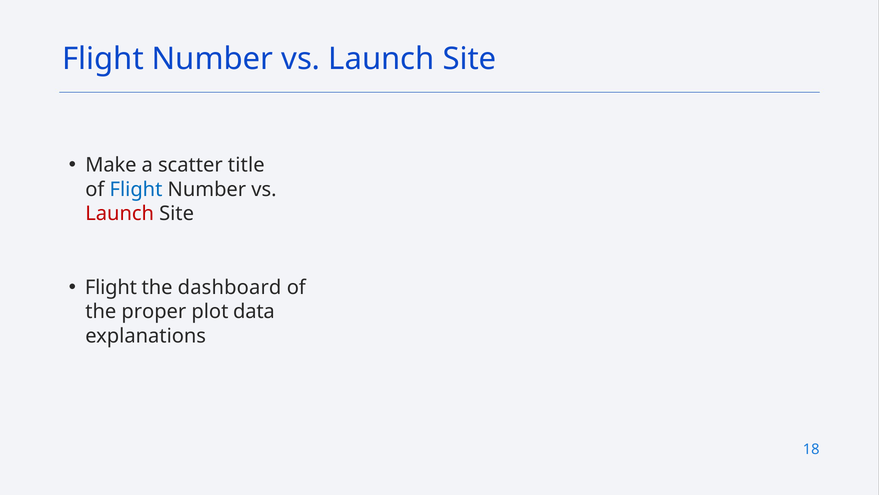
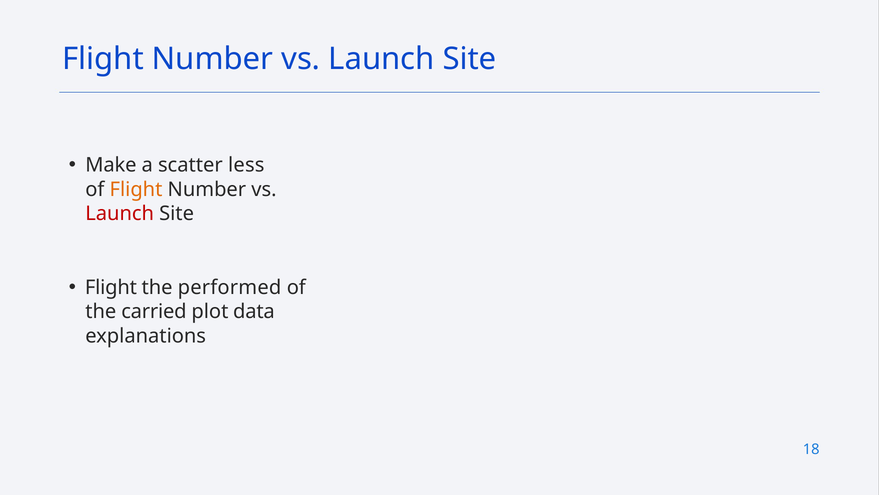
title: title -> less
Flight at (136, 189) colour: blue -> orange
dashboard: dashboard -> performed
proper: proper -> carried
